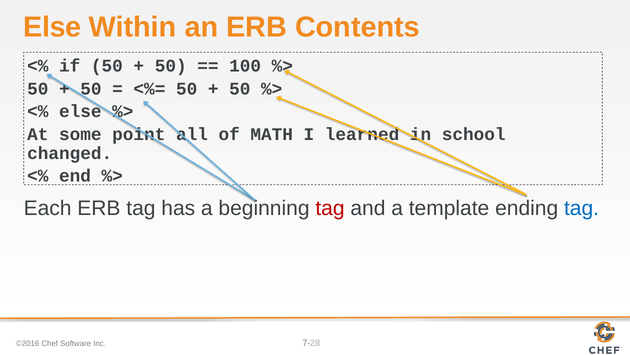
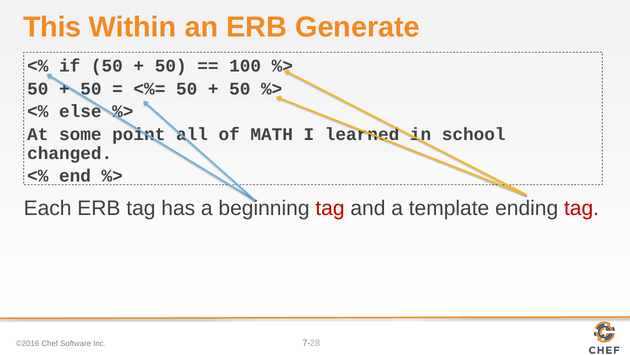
Else at (52, 27): Else -> This
Contents: Contents -> Generate
tag at (582, 208) colour: blue -> red
